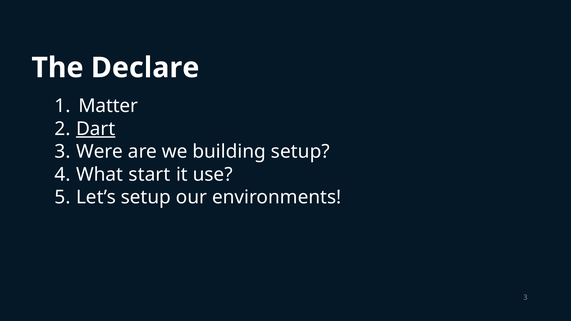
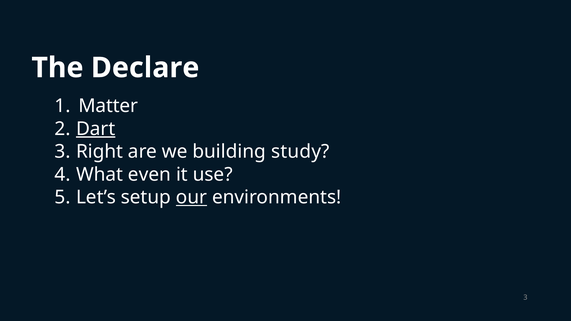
Were: Were -> Right
building setup: setup -> study
start: start -> even
our underline: none -> present
